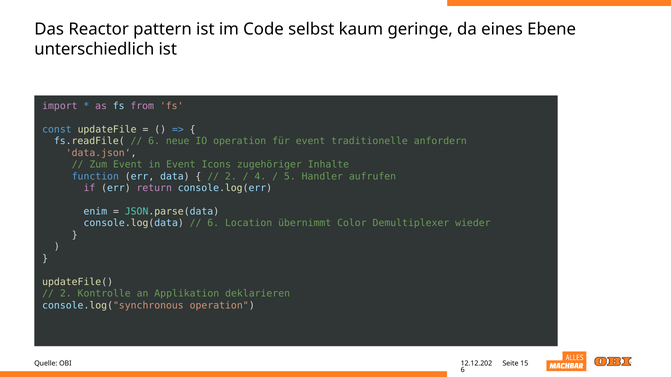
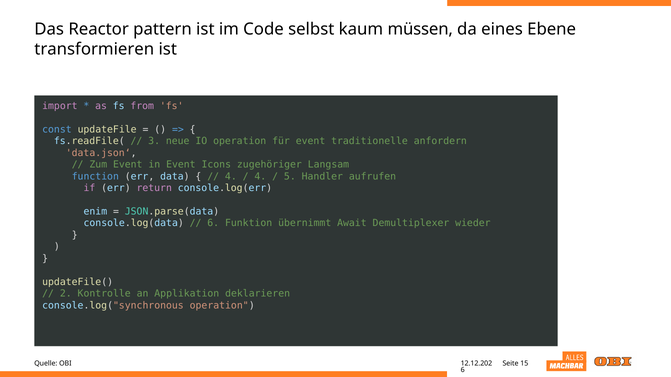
geringe: geringe -> müssen
unterschiedlich: unterschiedlich -> transformieren
6 at (154, 141): 6 -> 3
Inhalte: Inhalte -> Langsam
2 at (231, 177): 2 -> 4
Location: Location -> Funktion
Color: Color -> Await
